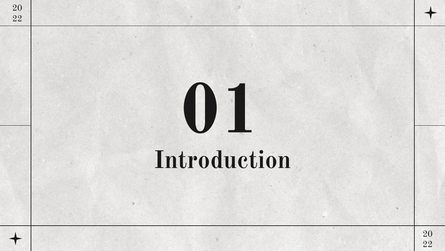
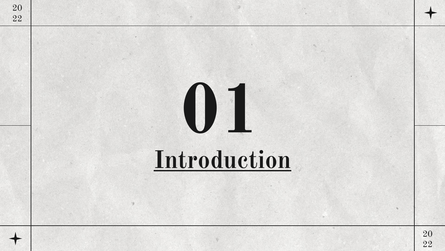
Introduction underline: none -> present
